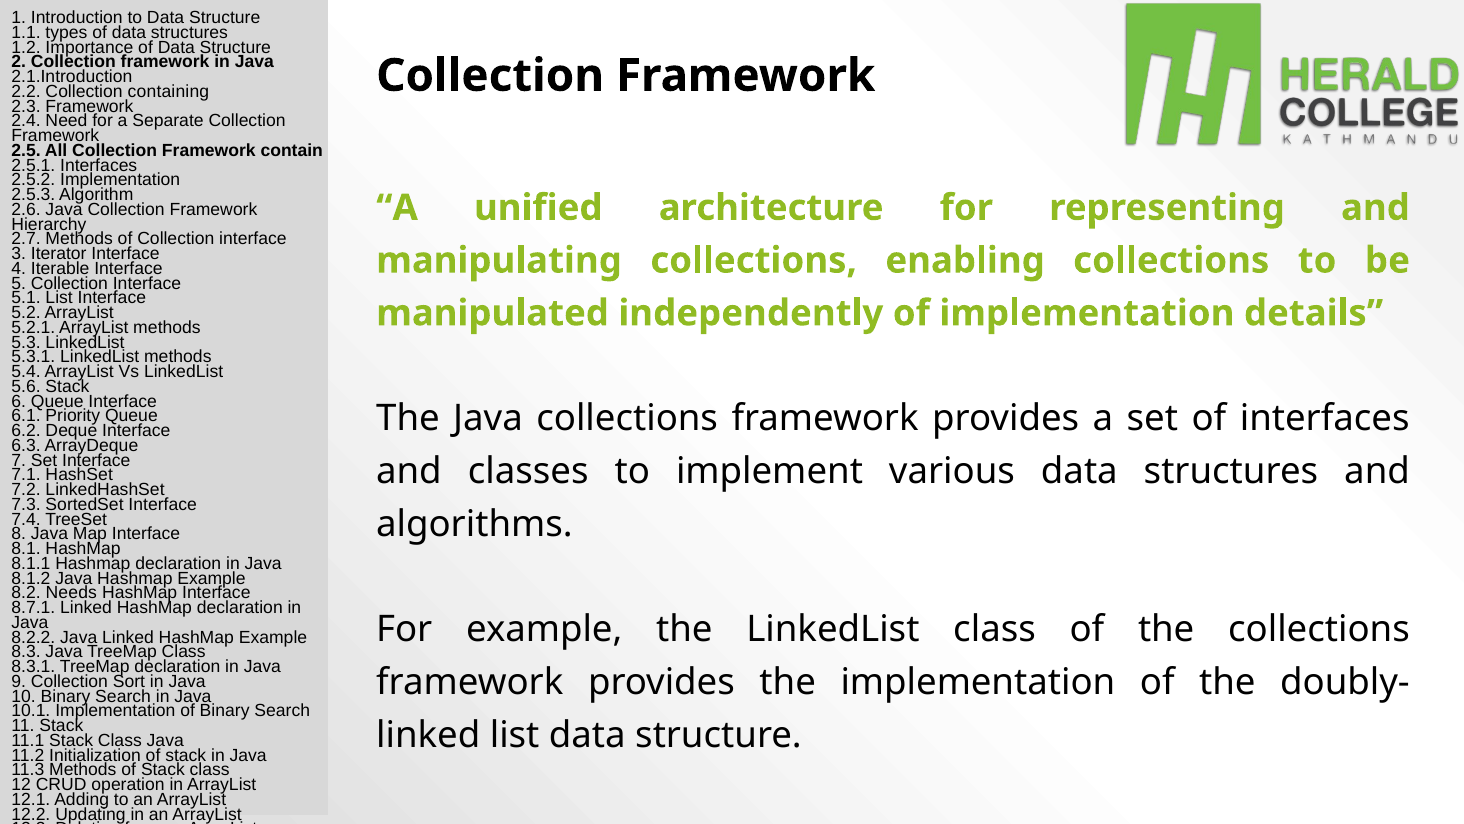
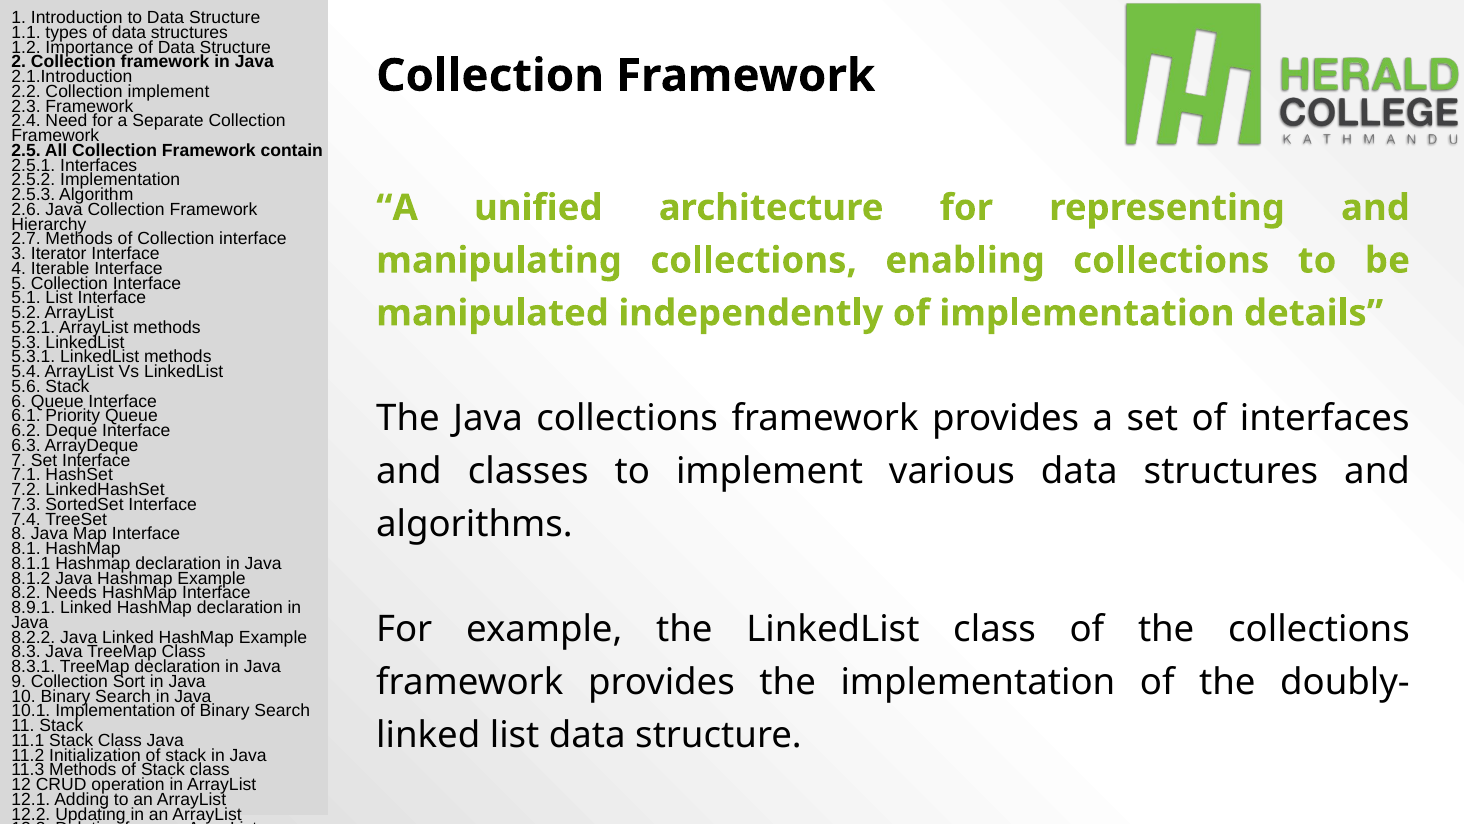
Collection containing: containing -> implement
8.7.1: 8.7.1 -> 8.9.1
